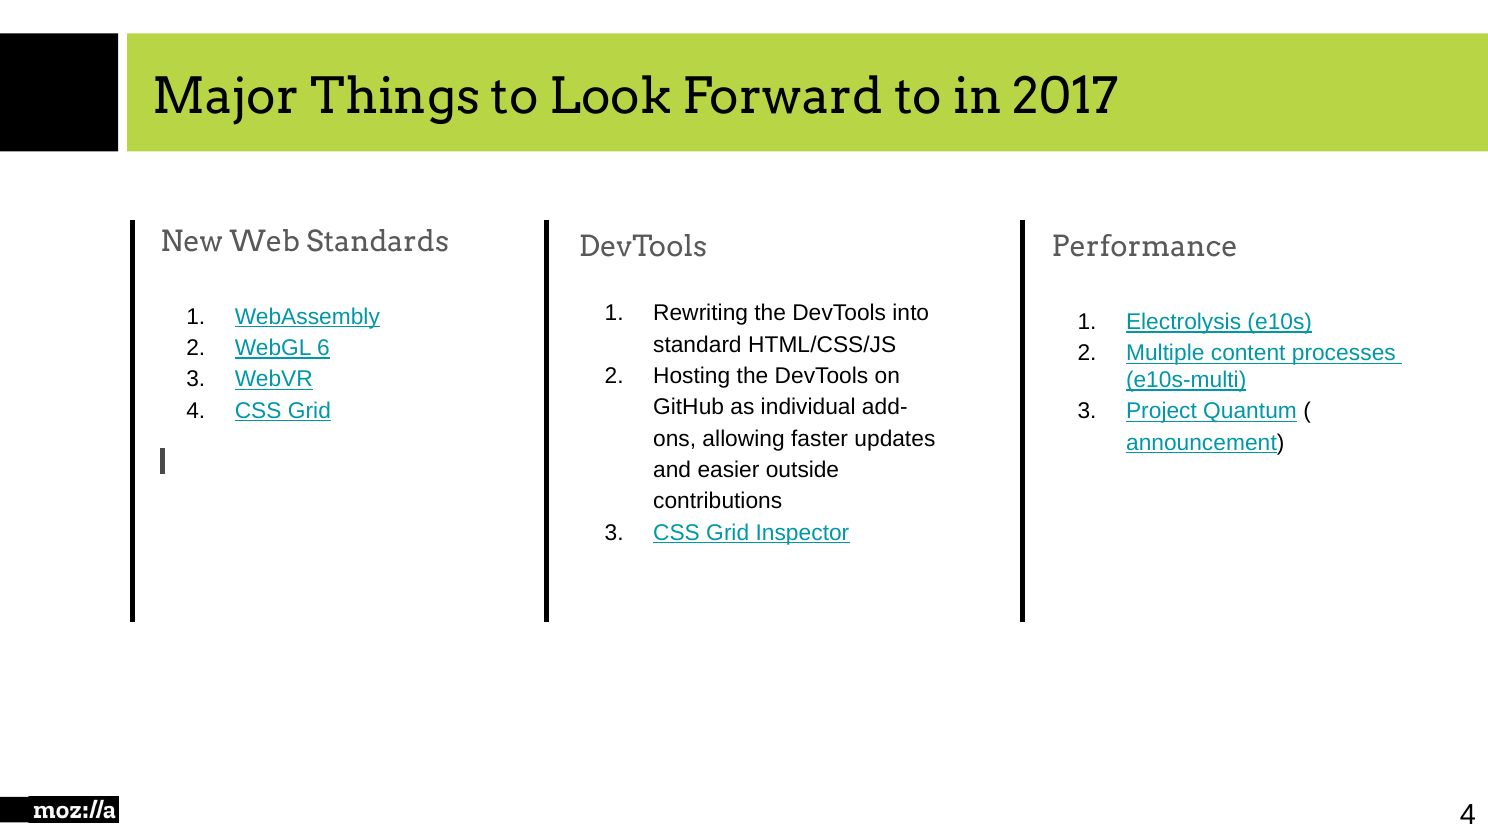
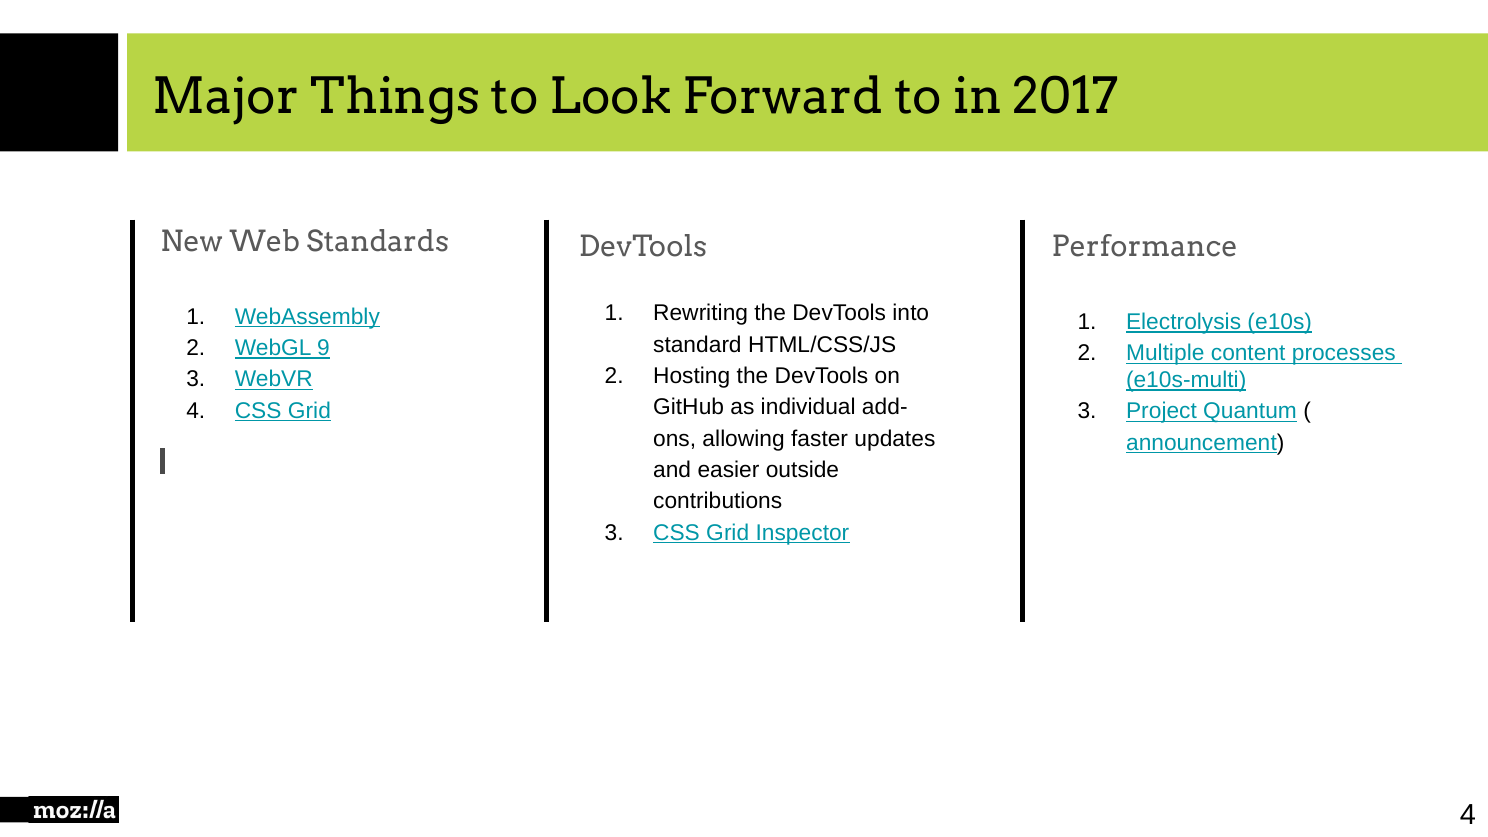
6: 6 -> 9
